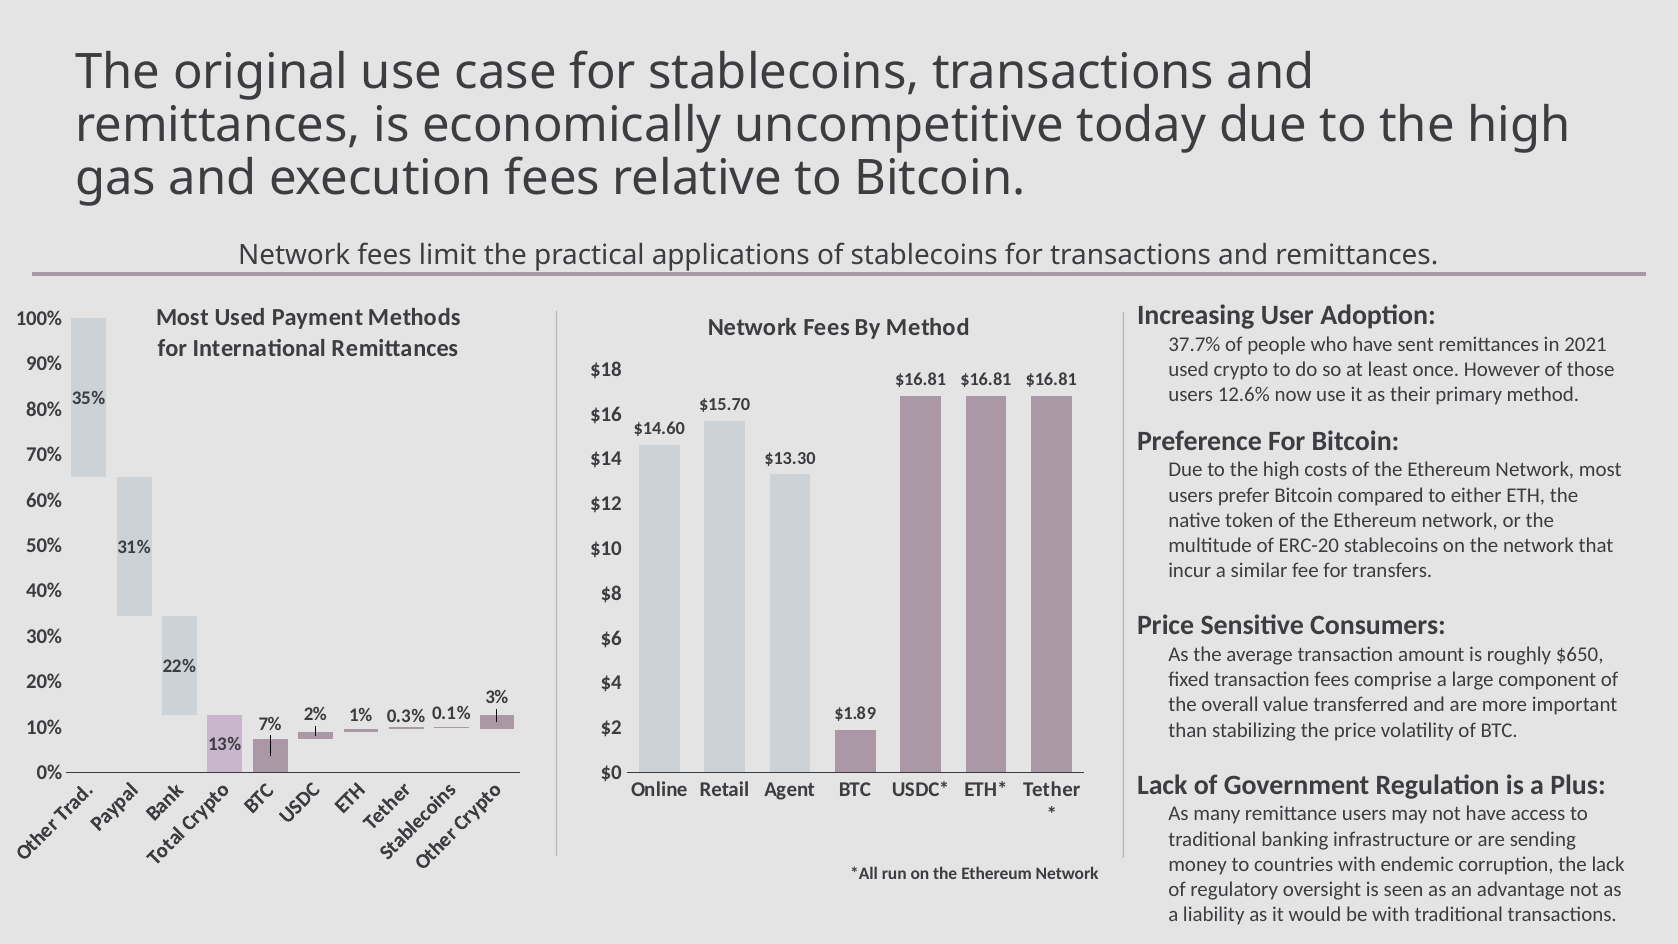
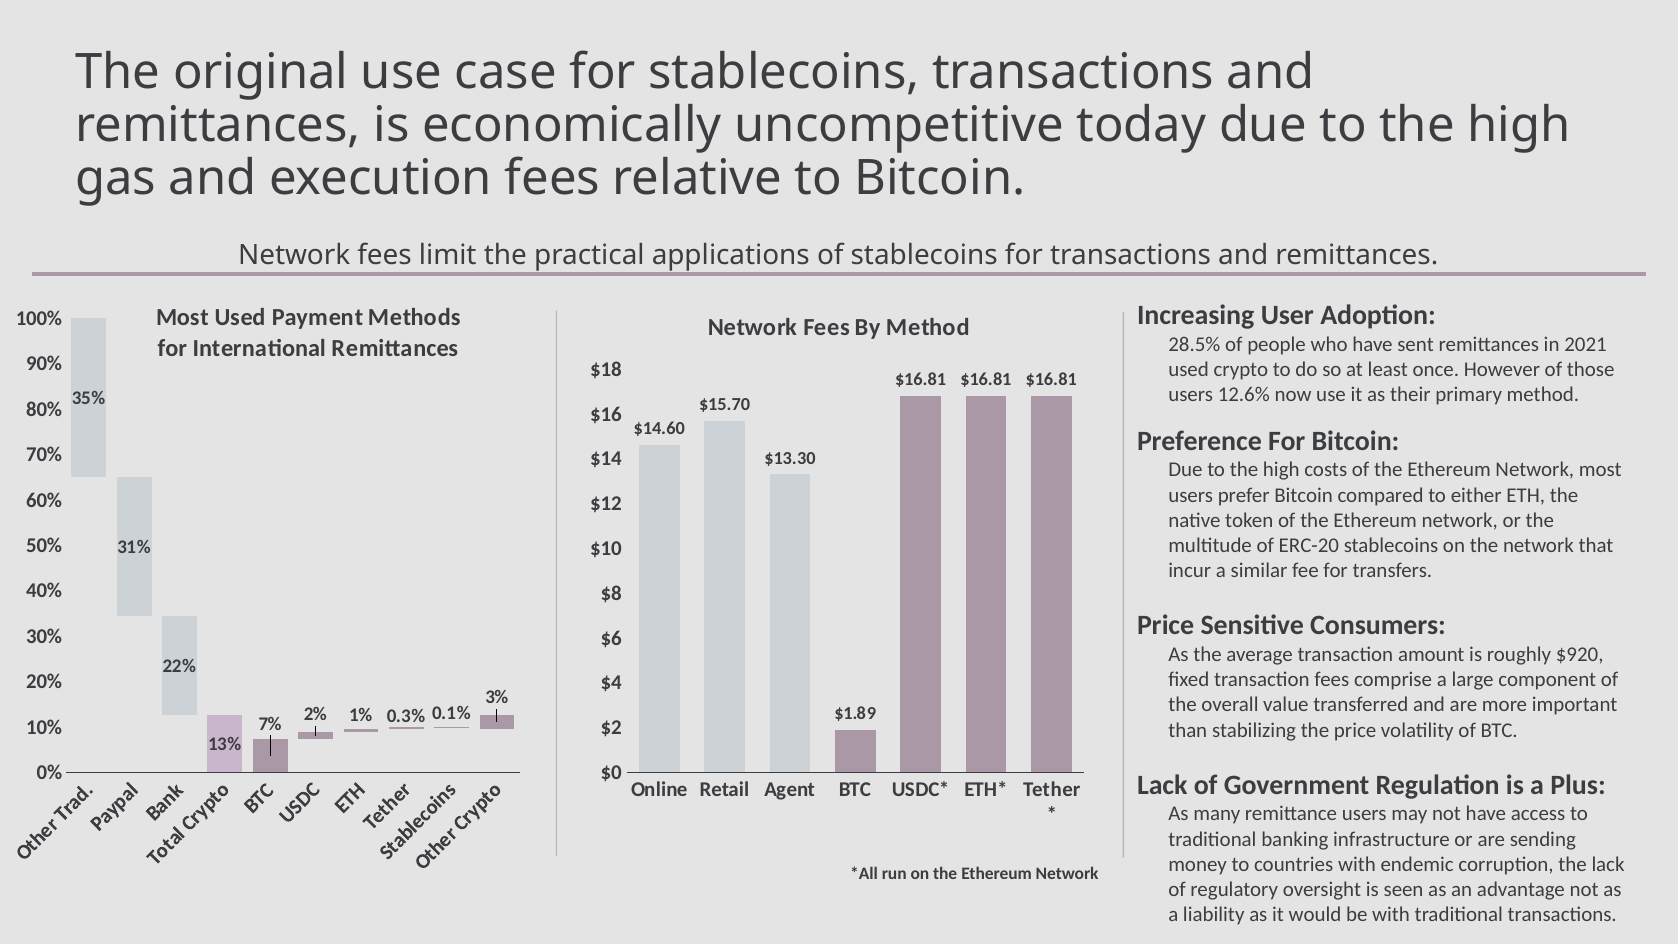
37.7%: 37.7% -> 28.5%
$650: $650 -> $920
